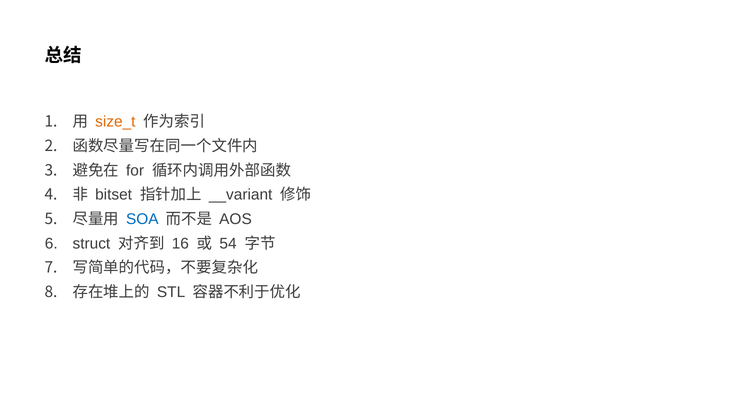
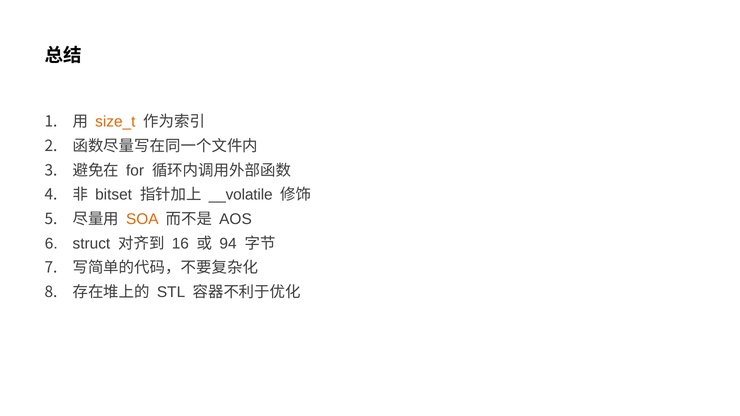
__variant: __variant -> __volatile
SOA colour: blue -> orange
54: 54 -> 94
